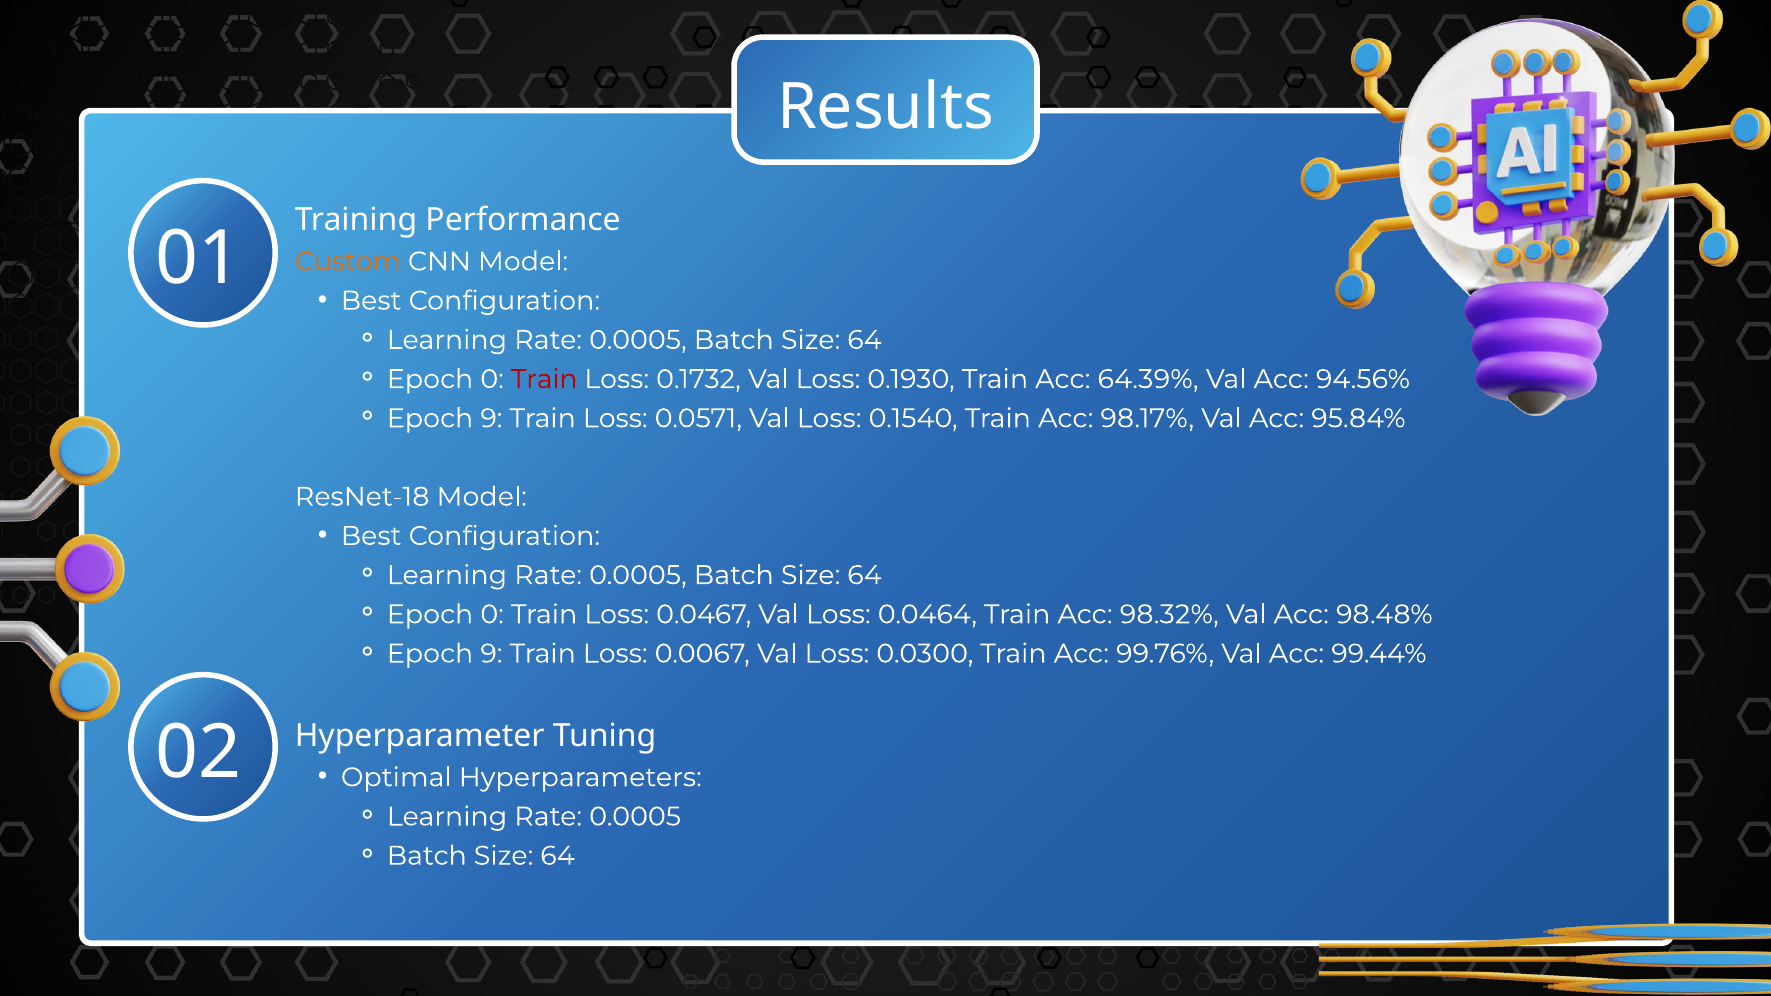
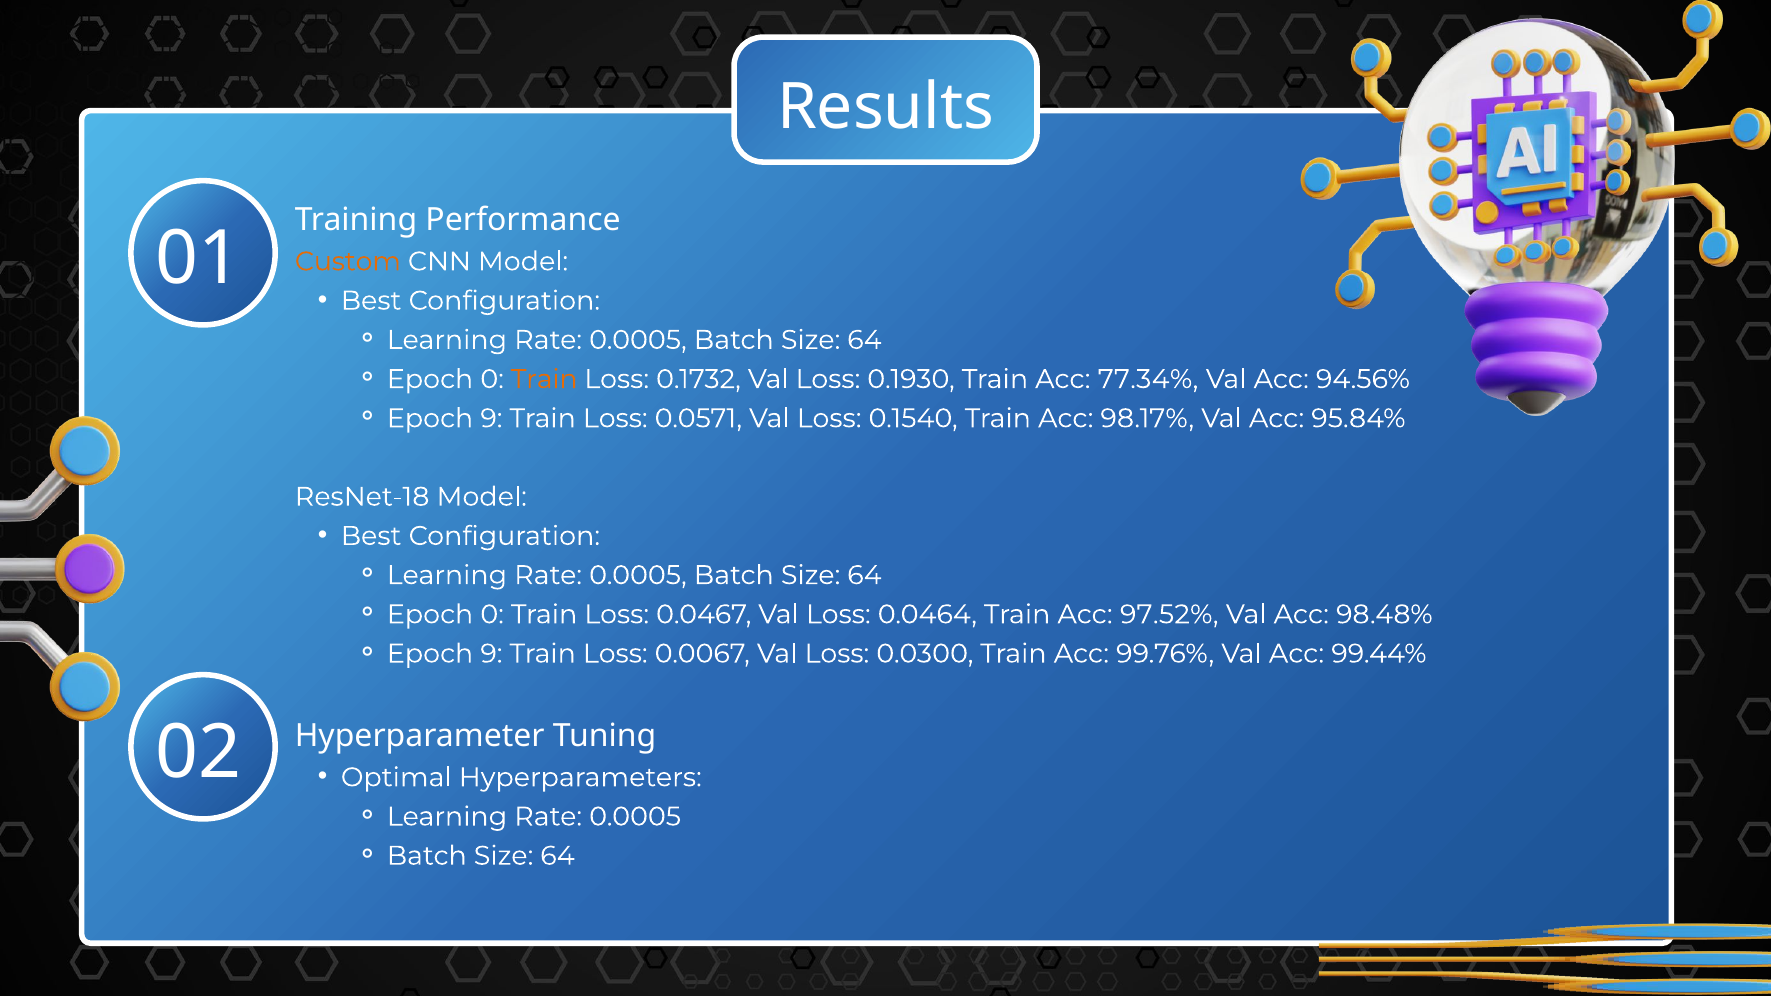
Train at (544, 379) colour: red -> orange
64.39%: 64.39% -> 77.34%
98.32%: 98.32% -> 97.52%
